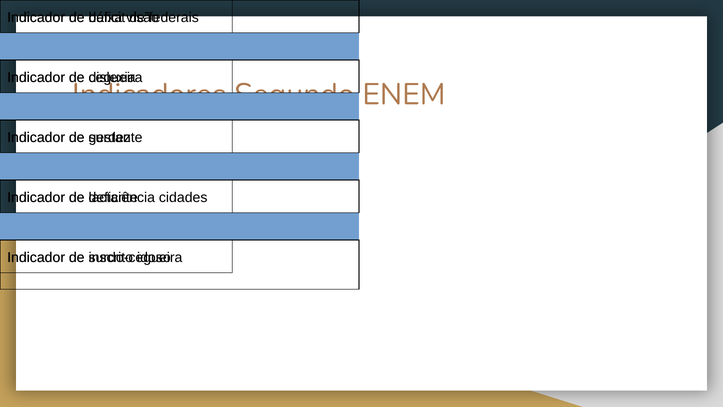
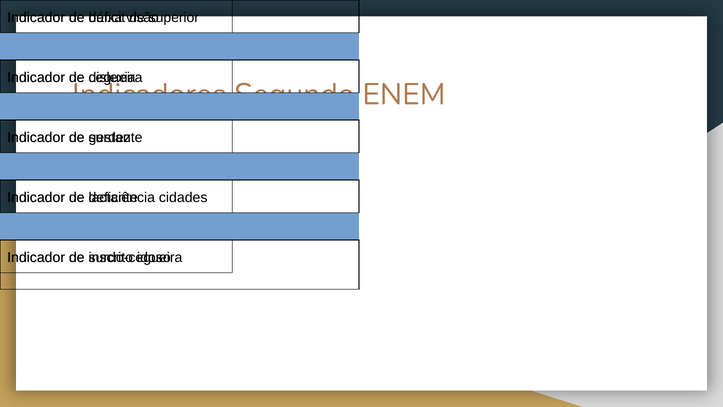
federais: federais -> superior
